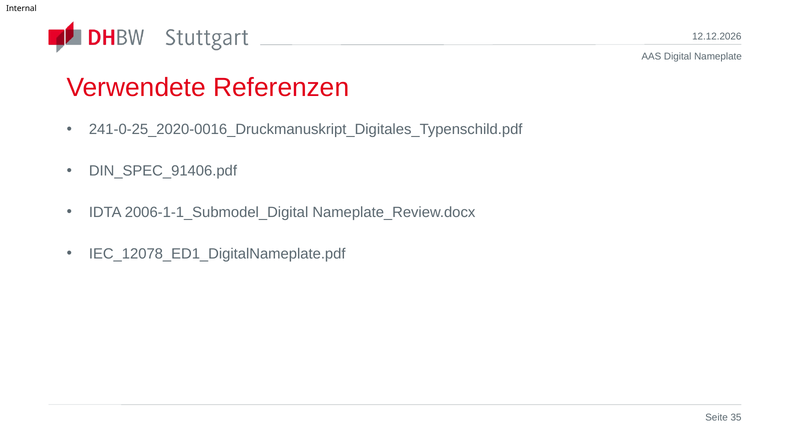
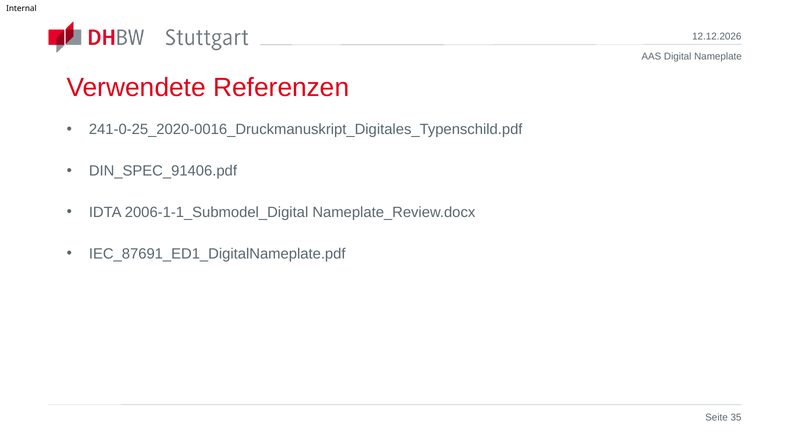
IEC_12078_ED1_DigitalNameplate.pdf: IEC_12078_ED1_DigitalNameplate.pdf -> IEC_87691_ED1_DigitalNameplate.pdf
